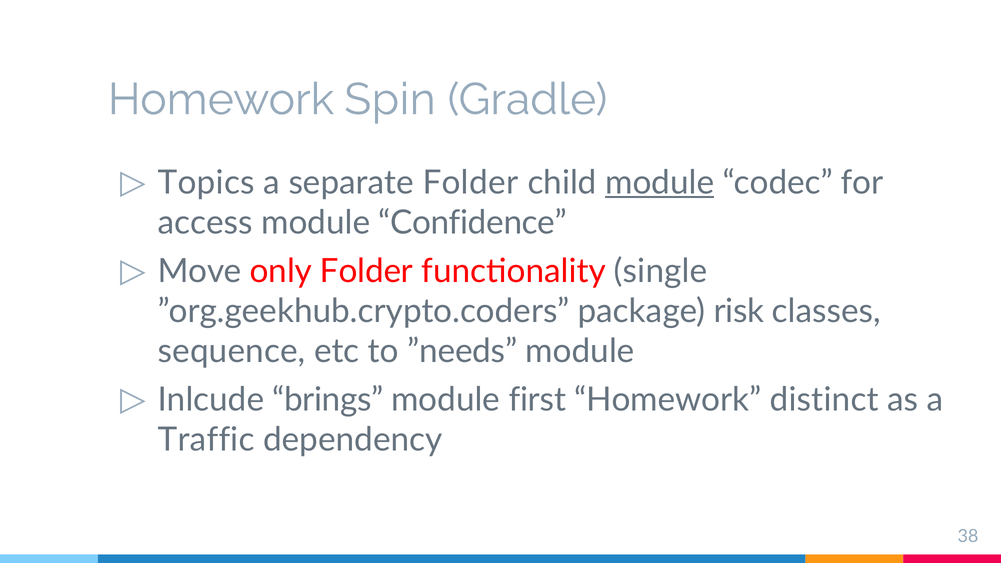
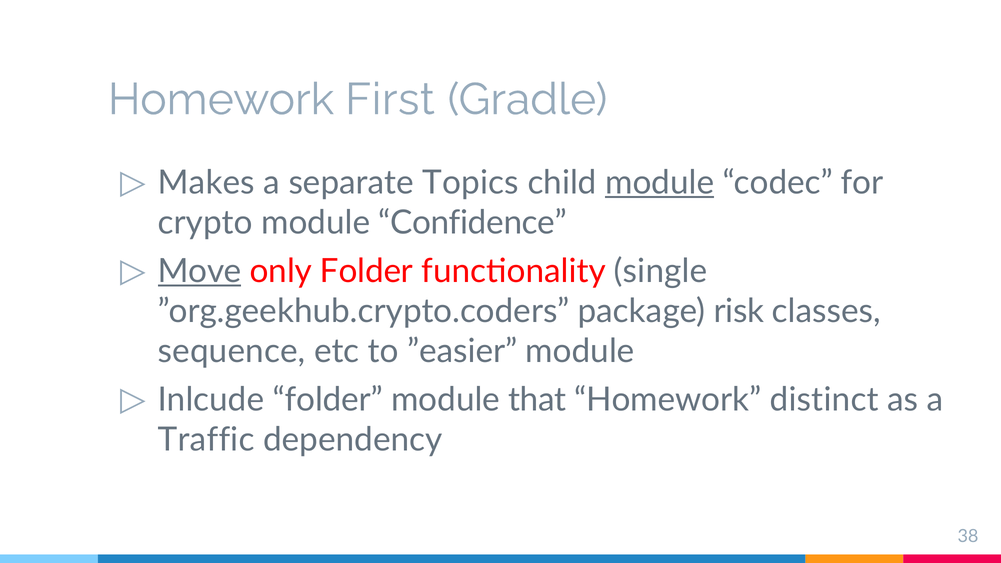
Spin: Spin -> First
Topics: Topics -> Makes
separate Folder: Folder -> Topics
access: access -> crypto
Move underline: none -> present
”needs: ”needs -> ”easier
Inlcude brings: brings -> folder
first: first -> that
